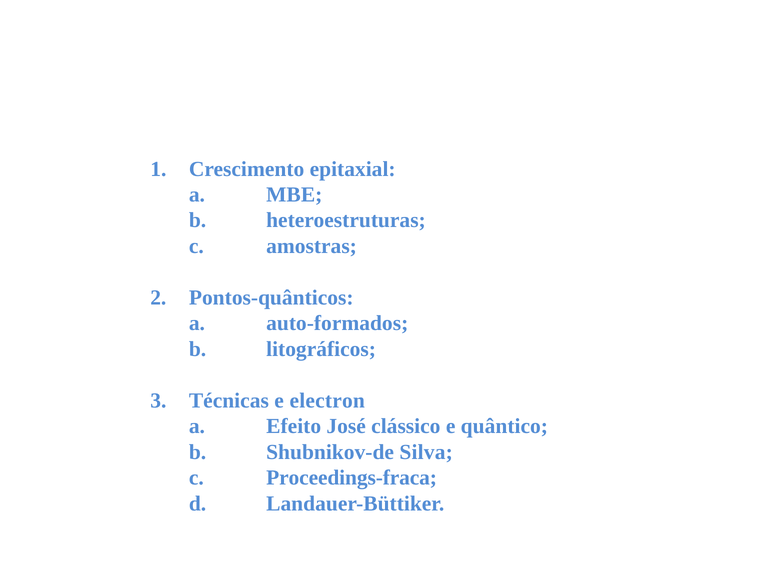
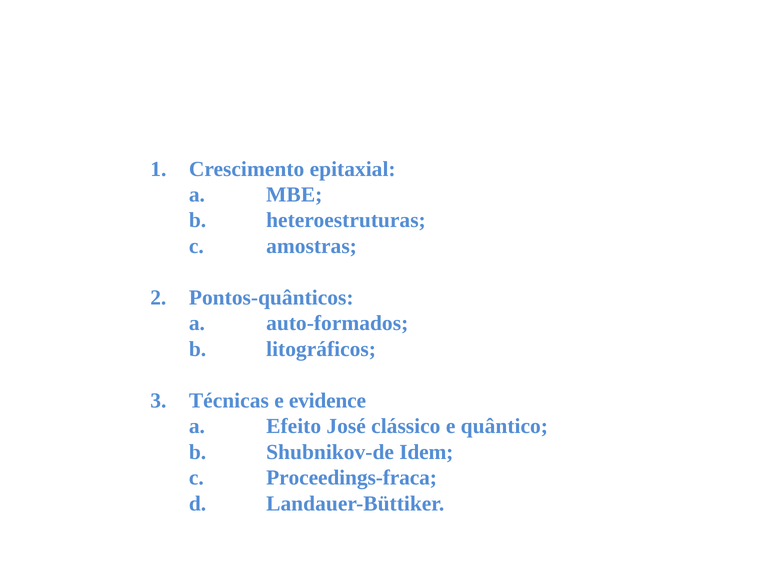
electron: electron -> evidence
Silva: Silva -> Idem
